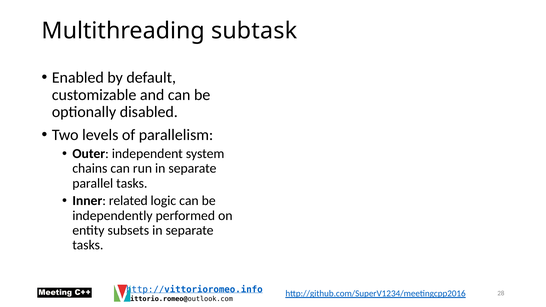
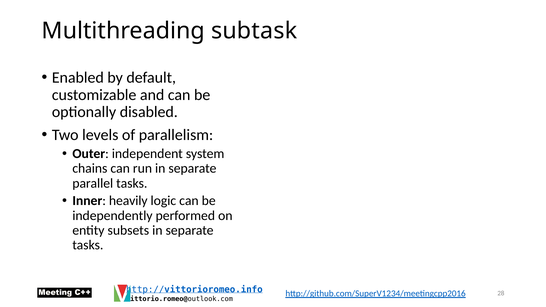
related: related -> heavily
